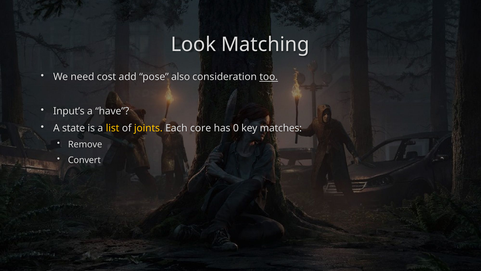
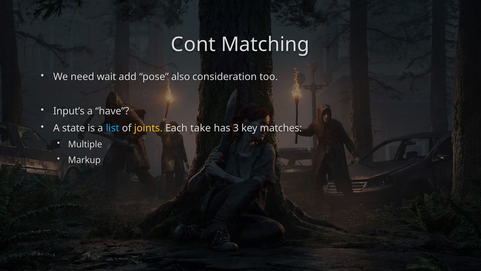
Look: Look -> Cont
cost: cost -> wait
too underline: present -> none
list colour: yellow -> light blue
core: core -> take
0: 0 -> 3
Remove: Remove -> Multiple
Convert: Convert -> Markup
